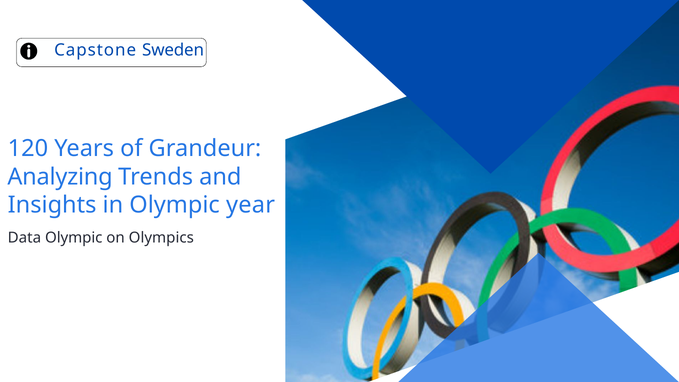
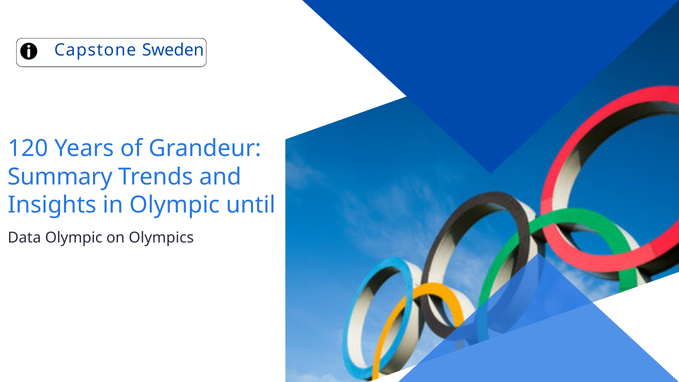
Analyzing: Analyzing -> Summary
year: year -> until
